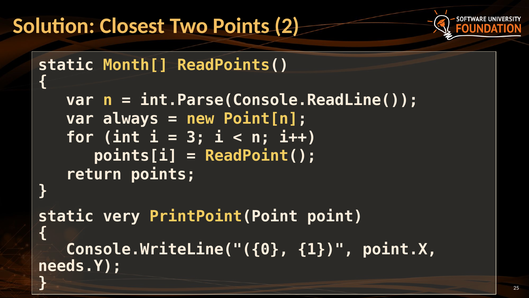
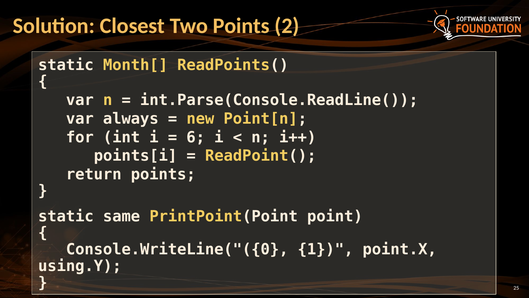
3: 3 -> 6
very: very -> same
needs.Y: needs.Y -> using.Y
